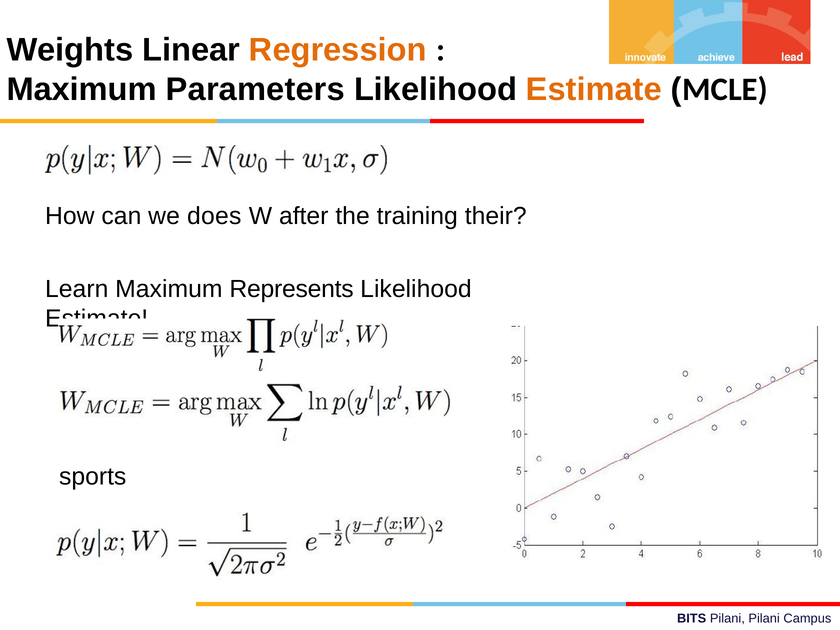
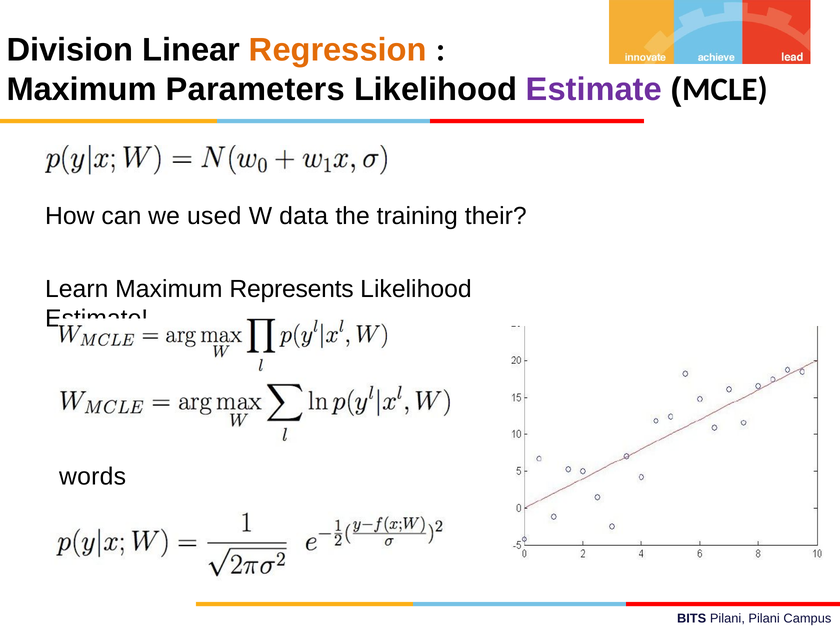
Weights: Weights -> Division
Estimate at (594, 89) colour: orange -> purple
does: does -> used
after: after -> data
sports: sports -> words
